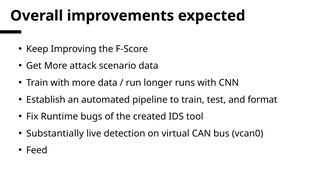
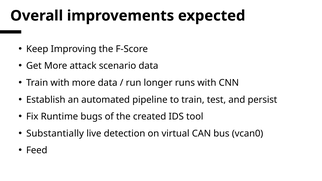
format: format -> persist
